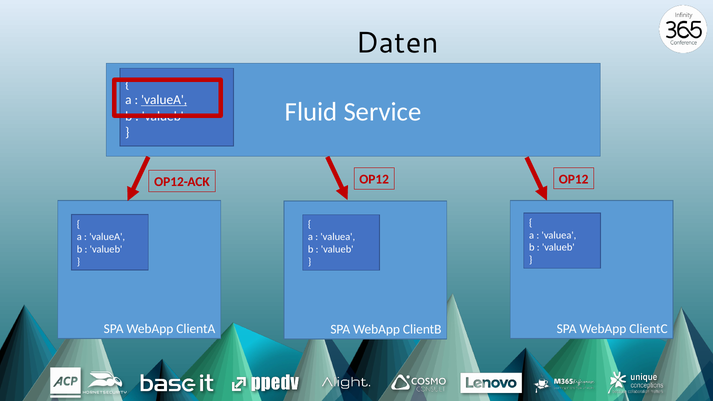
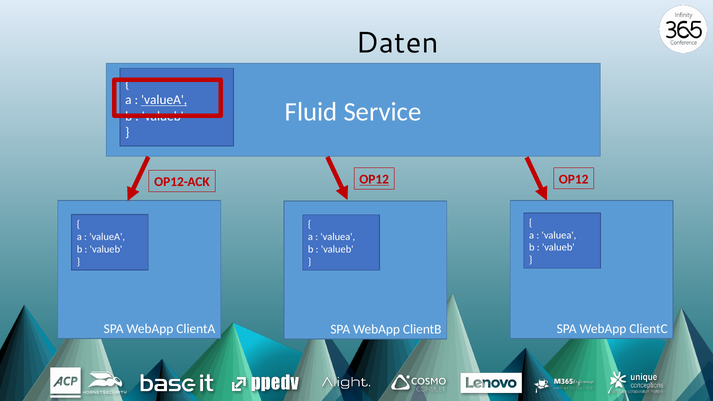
OP12 at (374, 180) underline: none -> present
